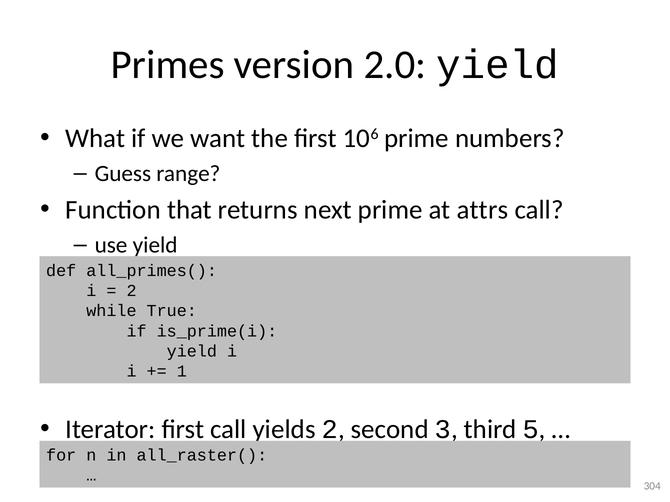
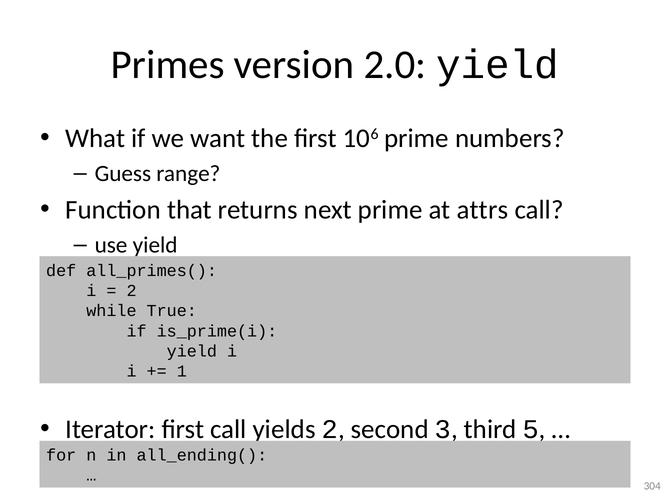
all_raster(: all_raster( -> all_ending(
